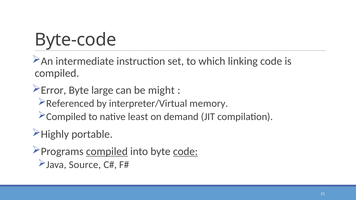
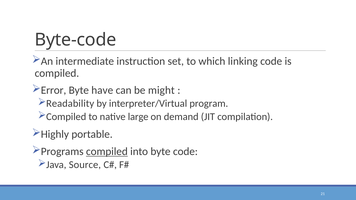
large: large -> have
Referenced: Referenced -> Readability
memory: memory -> program
least: least -> large
code at (185, 152) underline: present -> none
